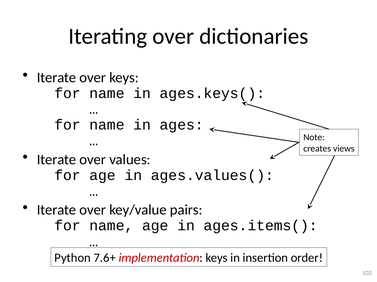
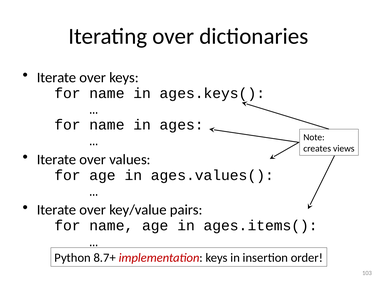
7.6+: 7.6+ -> 8.7+
